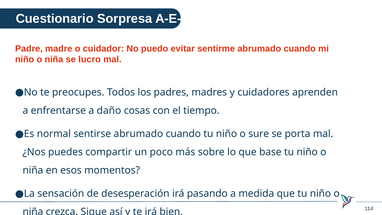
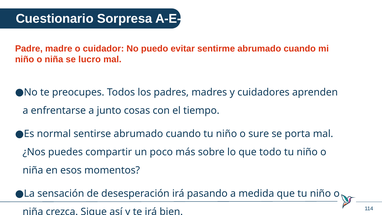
daño: daño -> junto
base: base -> todo
